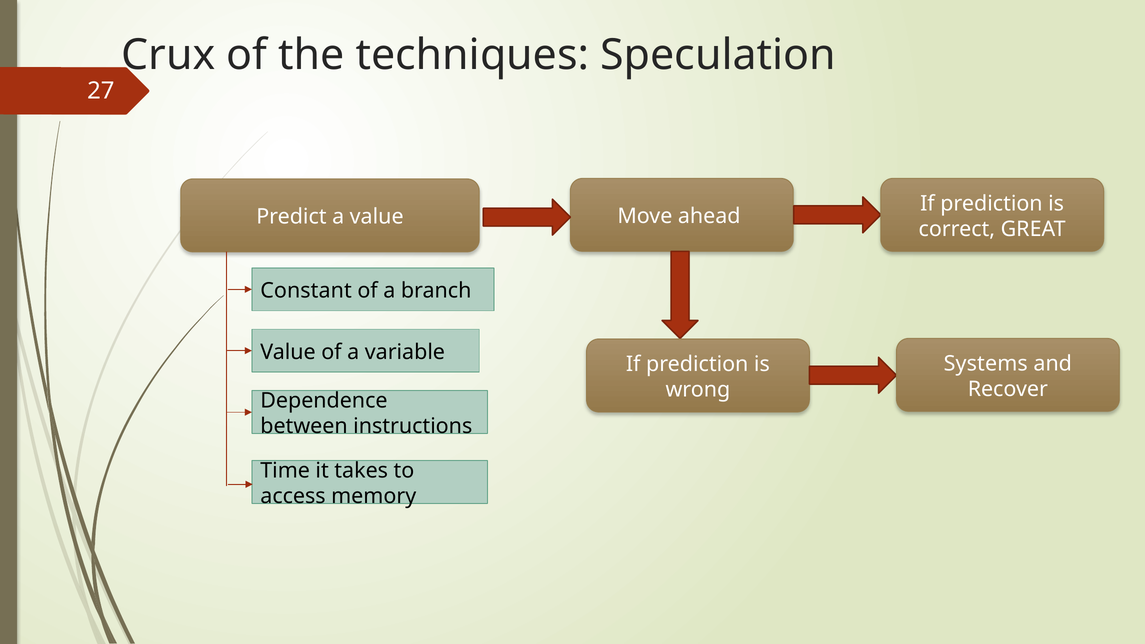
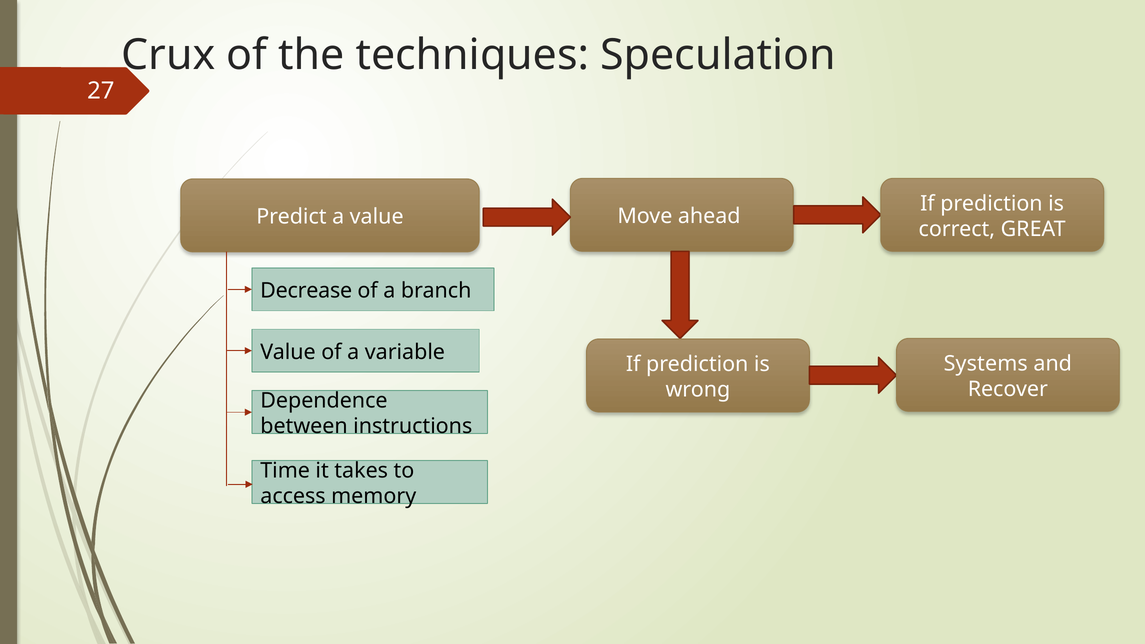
Constant: Constant -> Decrease
